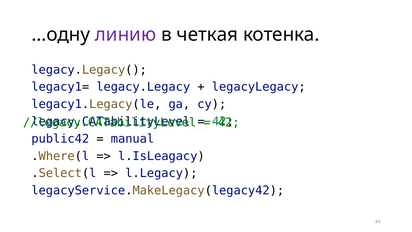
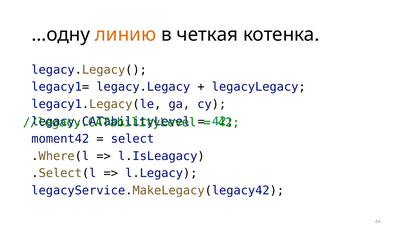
линию colour: purple -> orange
public42: public42 -> moment42
manual: manual -> select
